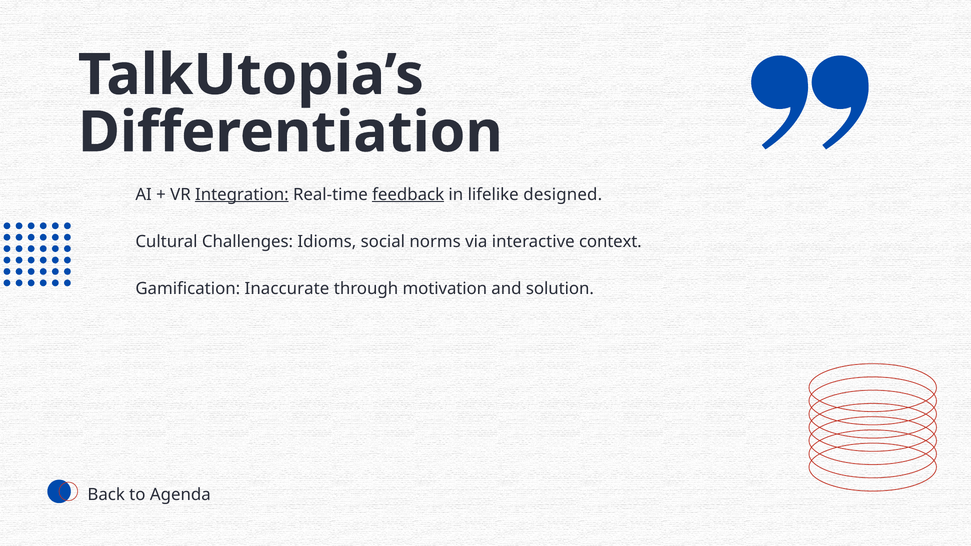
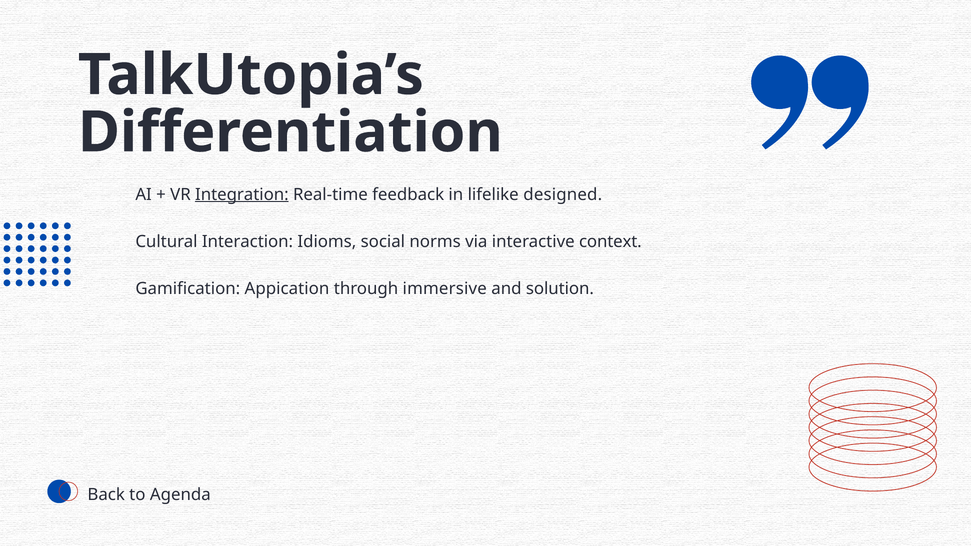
feedback underline: present -> none
Challenges: Challenges -> Interaction
Inaccurate: Inaccurate -> Appication
motivation: motivation -> immersive
